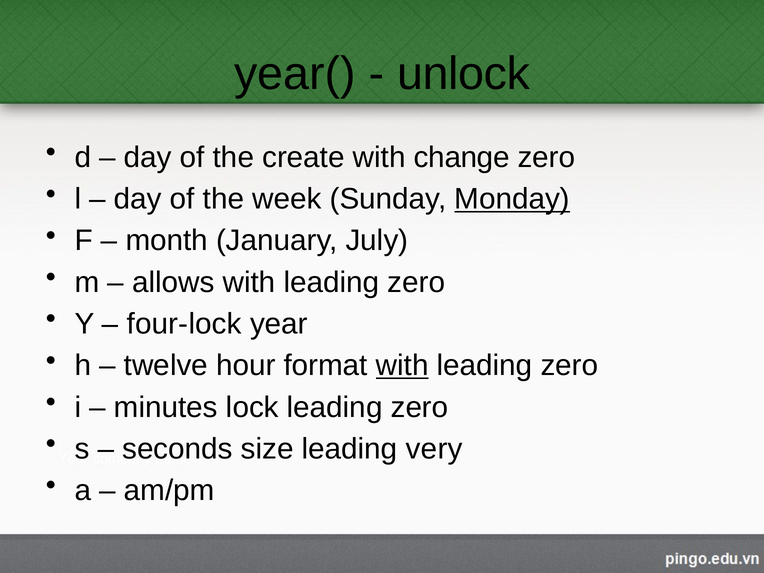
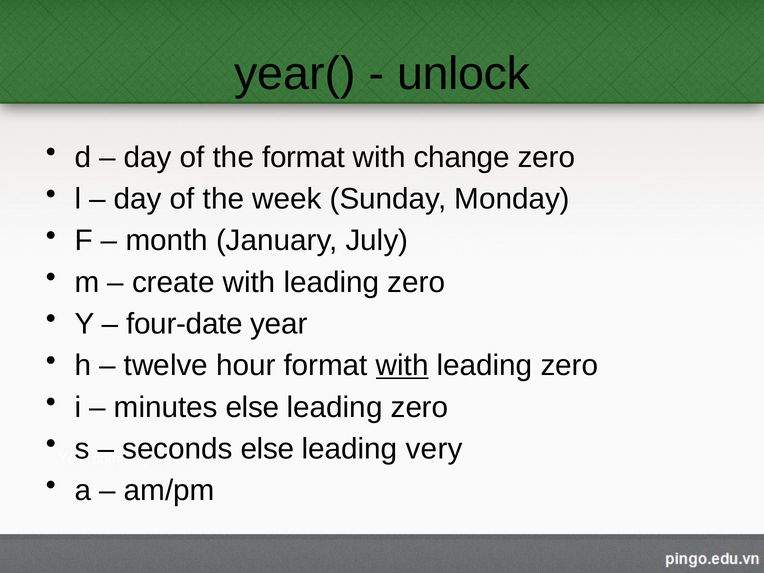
the create: create -> format
Monday underline: present -> none
allows: allows -> create
four-lock: four-lock -> four-date
minutes lock: lock -> else
seconds size: size -> else
